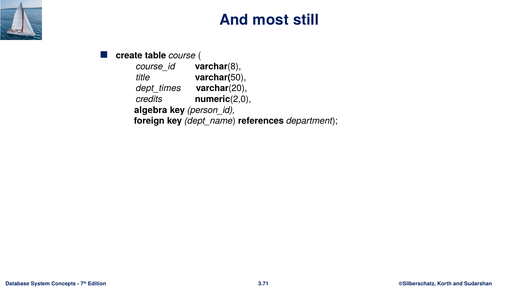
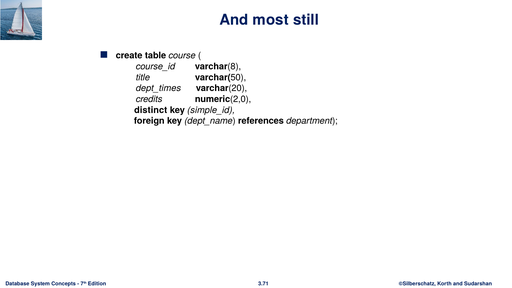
algebra: algebra -> distinct
person_id: person_id -> simple_id
